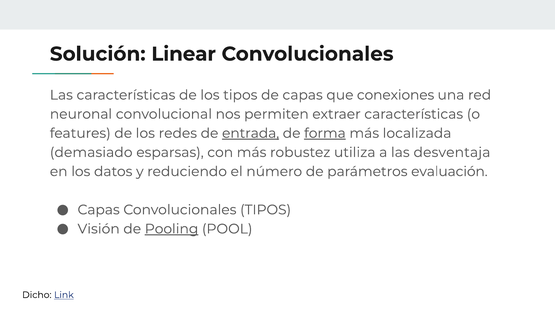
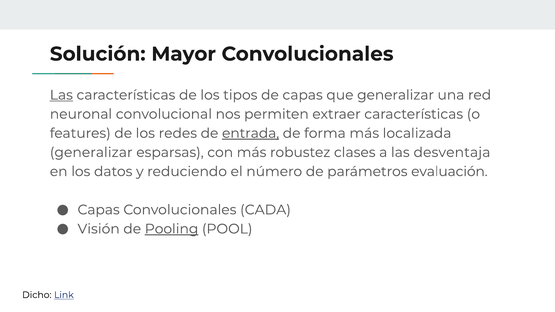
Linear: Linear -> Mayor
Las at (61, 95) underline: none -> present
que conexiones: conexiones -> generalizar
forma underline: present -> none
demasiado at (91, 152): demasiado -> generalizar
utiliza: utiliza -> clases
Convolucionales TIPOS: TIPOS -> CADA
